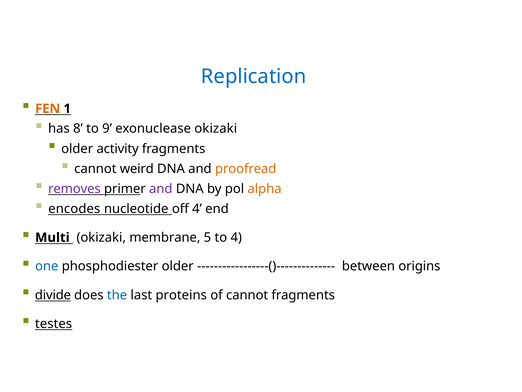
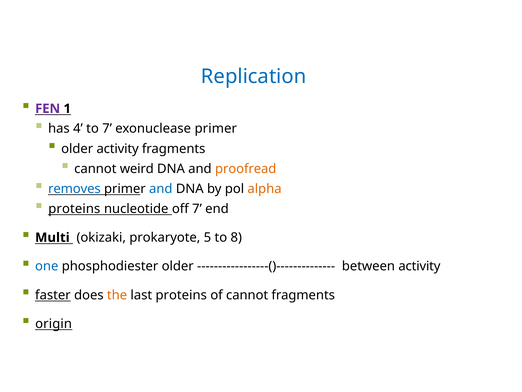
FEN colour: orange -> purple
8: 8 -> 4
to 9: 9 -> 7
exonuclease okizaki: okizaki -> primer
removes colour: purple -> blue
and at (161, 189) colour: purple -> blue
encodes at (74, 209): encodes -> proteins
off 4: 4 -> 7
membrane: membrane -> prokaryote
to 4: 4 -> 8
between origins: origins -> activity
divide: divide -> faster
the colour: blue -> orange
testes: testes -> origin
